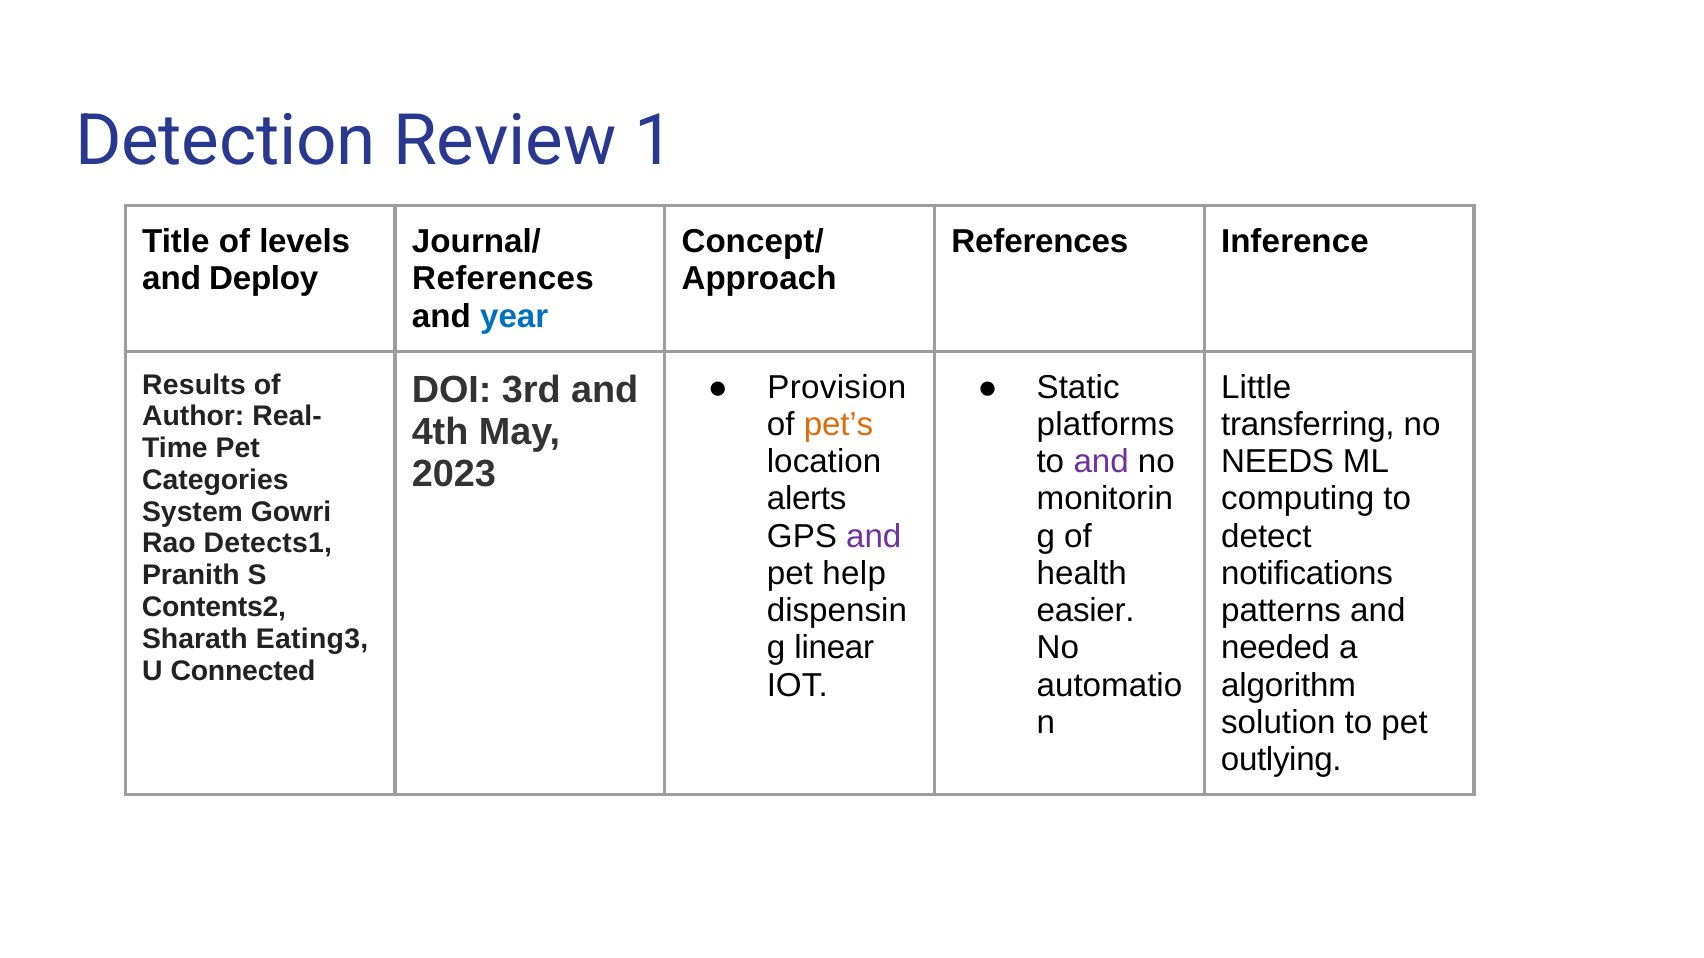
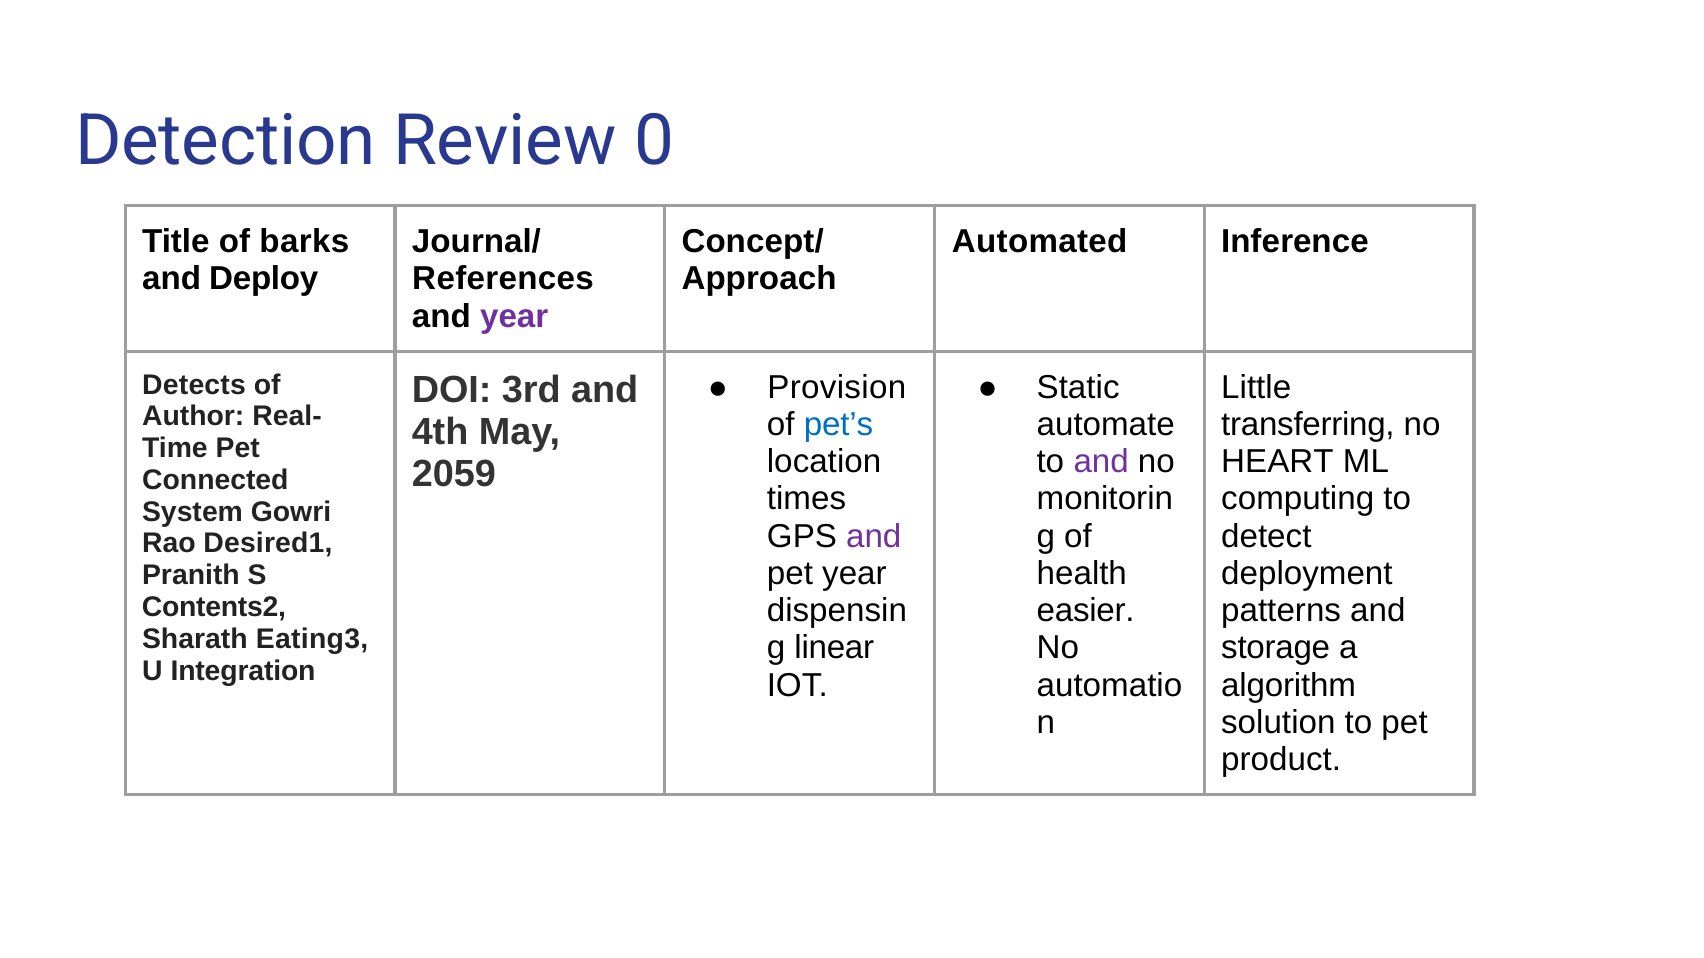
1: 1 -> 0
levels: levels -> barks
References at (1040, 242): References -> Automated
year at (514, 316) colour: blue -> purple
Results: Results -> Detects
pet’s colour: orange -> blue
platforms: platforms -> automate
NEEDS: NEEDS -> HEART
2023: 2023 -> 2059
Categories: Categories -> Connected
alerts: alerts -> times
Detects1: Detects1 -> Desired1
pet help: help -> year
notifications: notifications -> deployment
needed: needed -> storage
Connected: Connected -> Integration
outlying: outlying -> product
